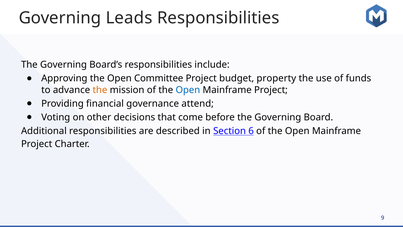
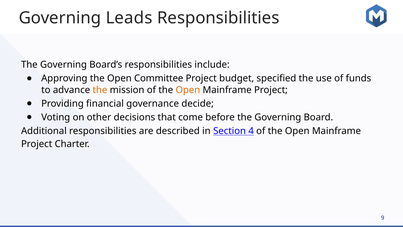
property: property -> specified
Open at (188, 90) colour: blue -> orange
attend: attend -> decide
6: 6 -> 4
